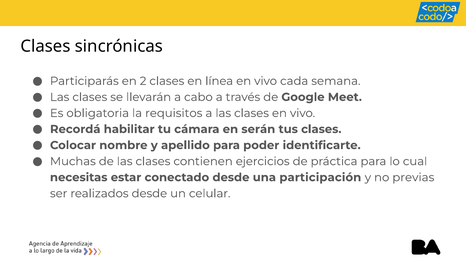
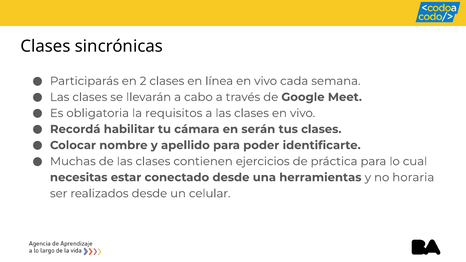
participación: participación -> herramientas
previas: previas -> horaria
